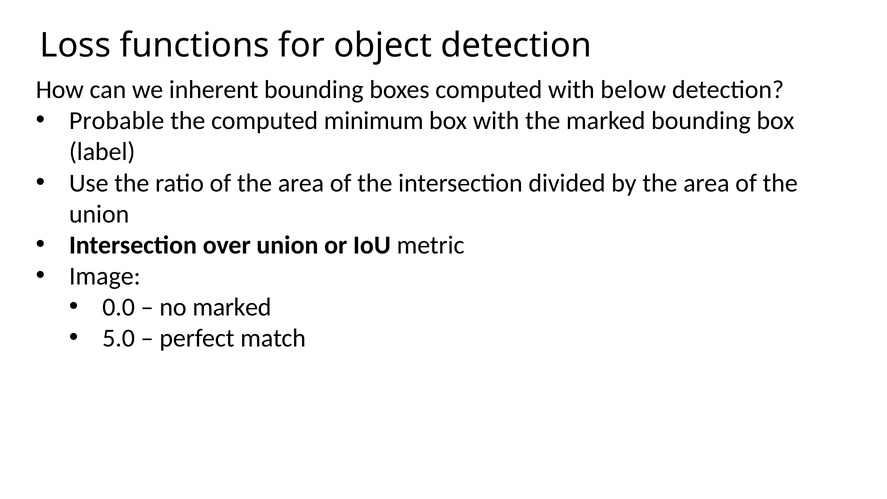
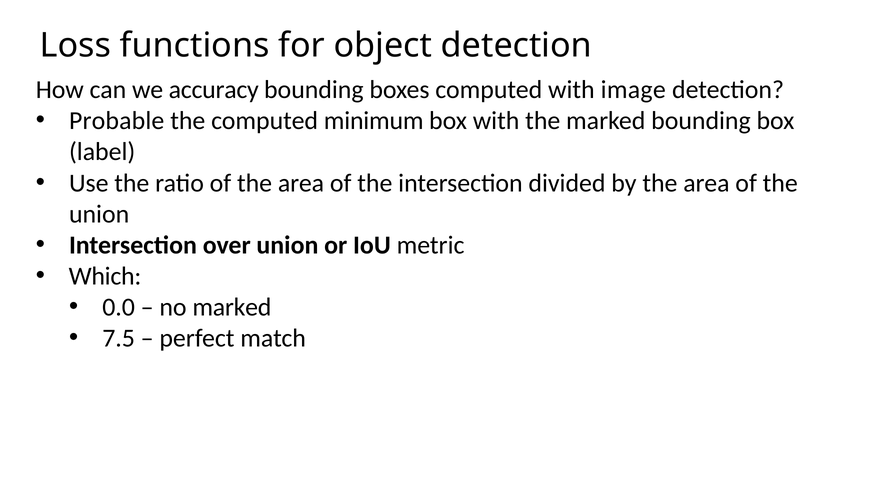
inherent: inherent -> accuracy
below: below -> image
Image: Image -> Which
5.0: 5.0 -> 7.5
